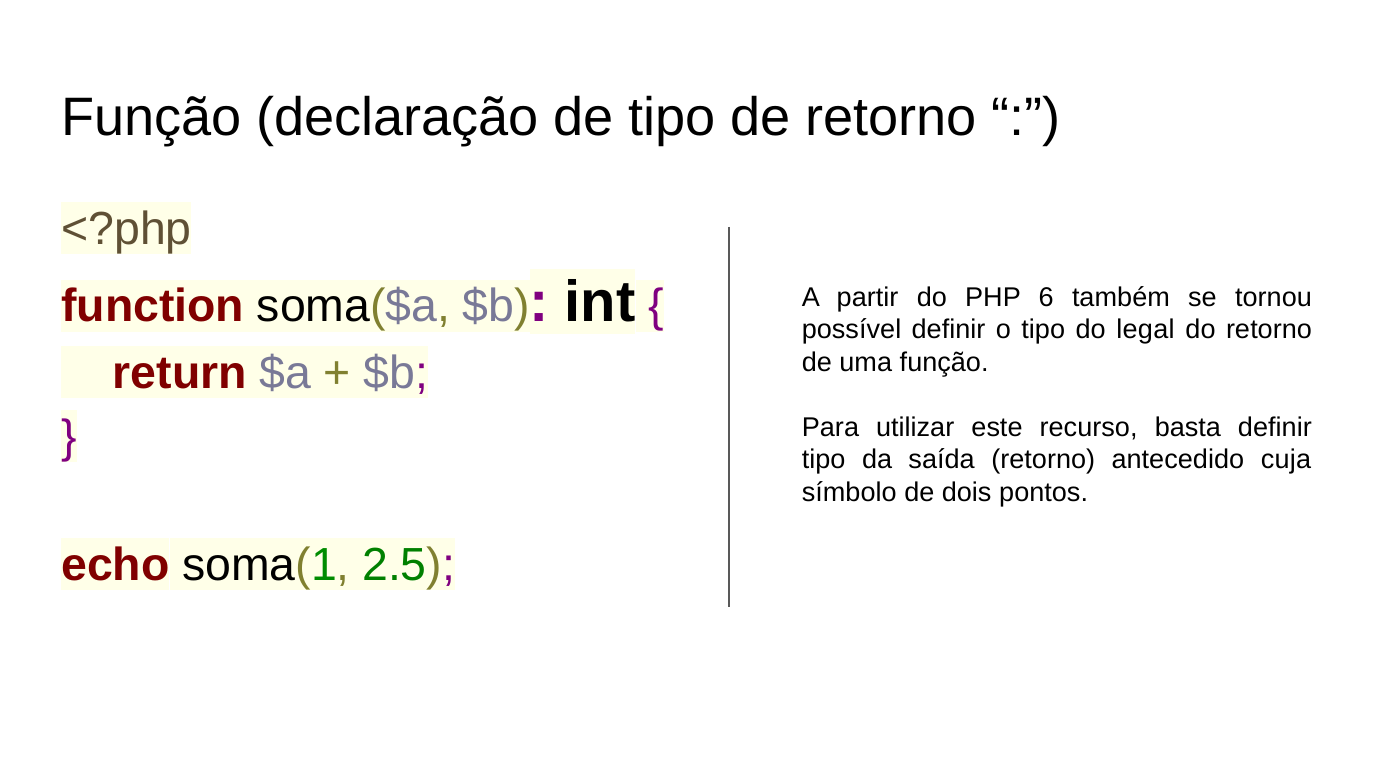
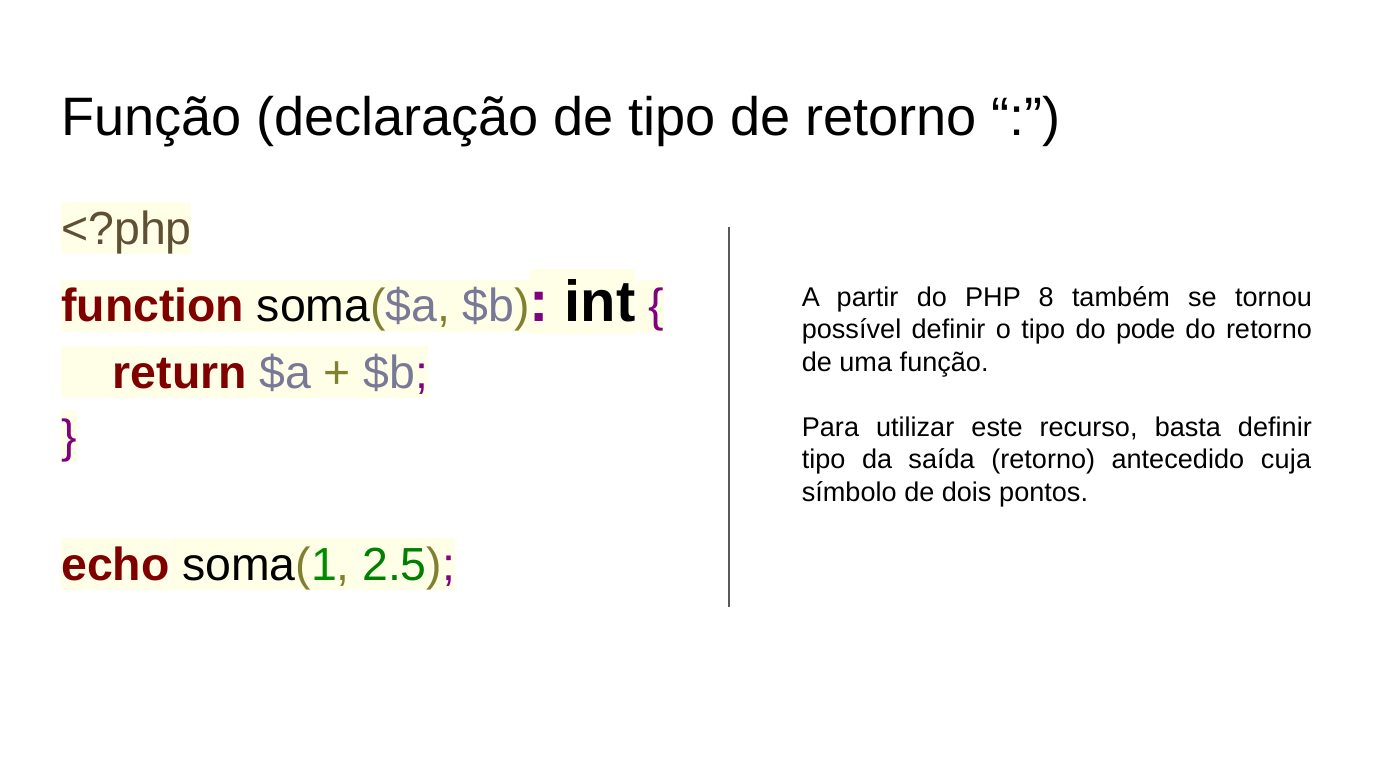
6: 6 -> 8
legal: legal -> pode
